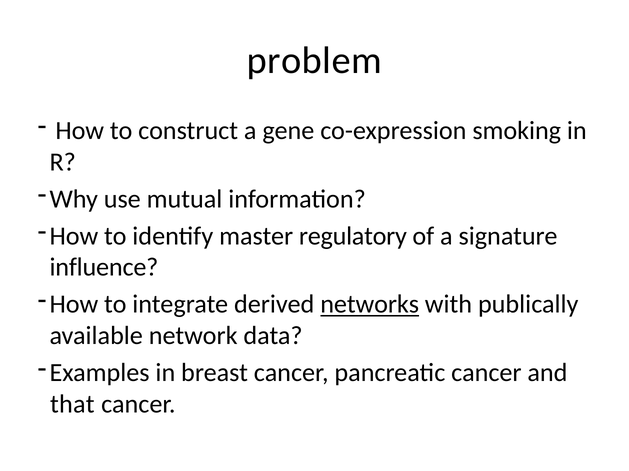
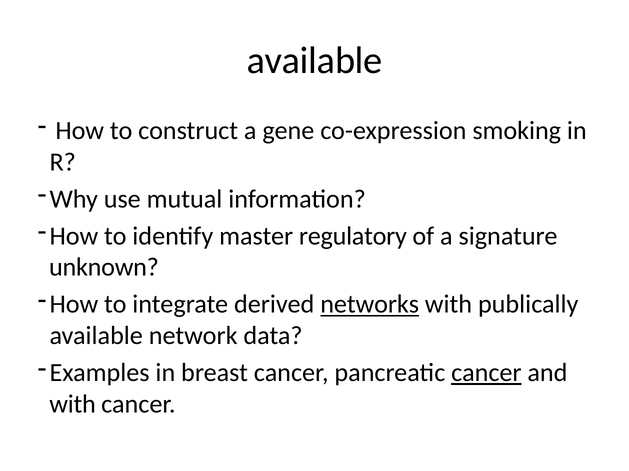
problem at (314, 61): problem -> available
influence: influence -> unknown
cancer at (486, 373) underline: none -> present
that at (72, 405): that -> with
